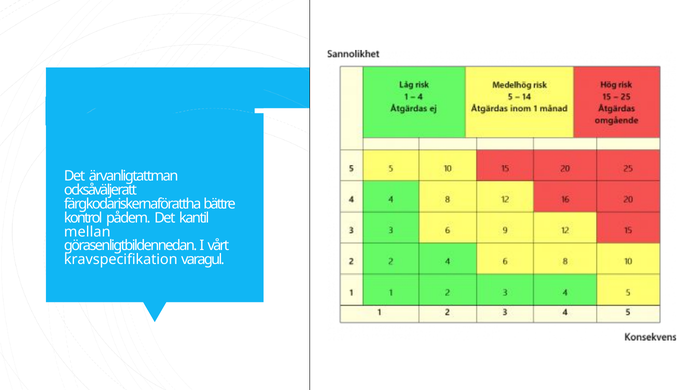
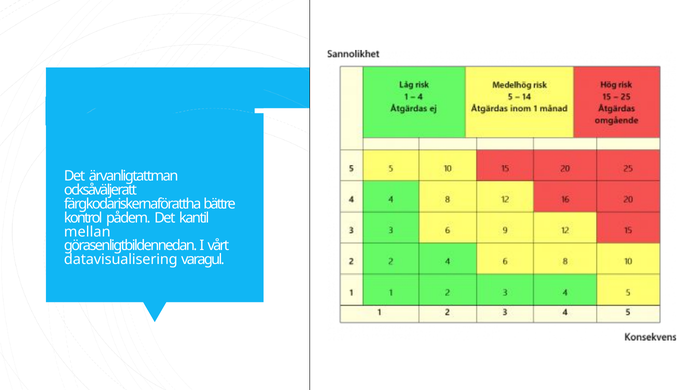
kravspecifikation: kravspecifikation -> datavisualisering
